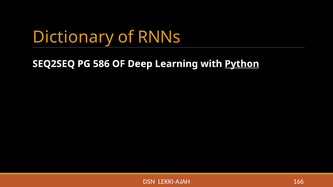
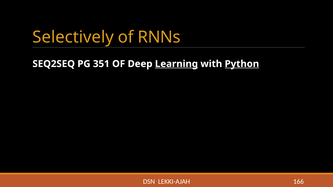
Dictionary: Dictionary -> Selectively
586: 586 -> 351
Learning underline: none -> present
